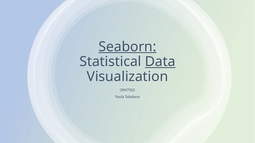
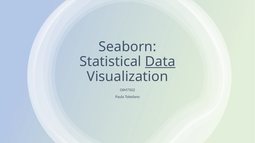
Seaborn underline: present -> none
